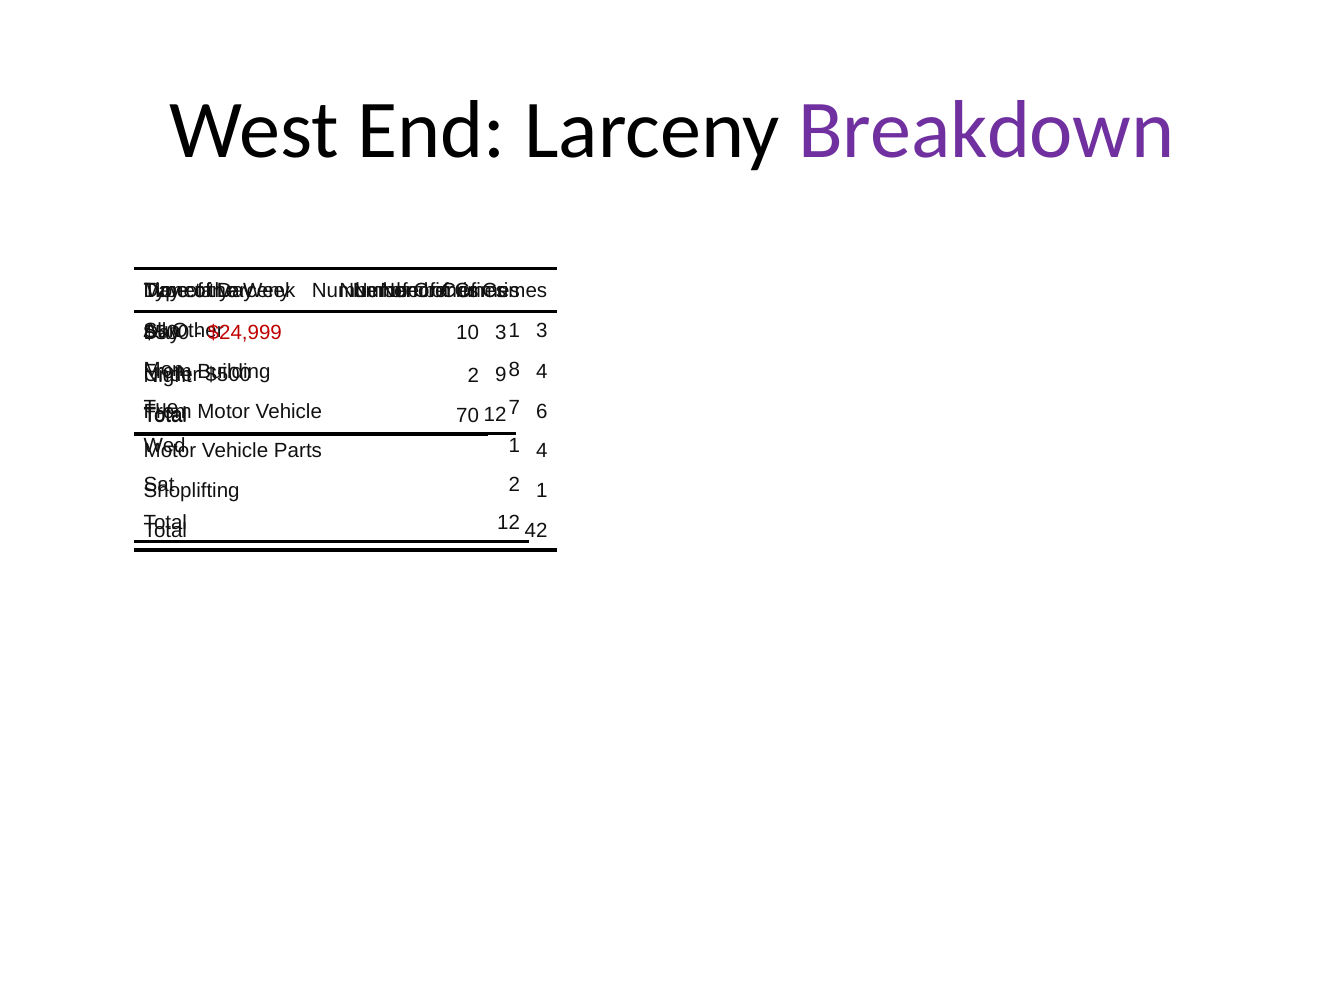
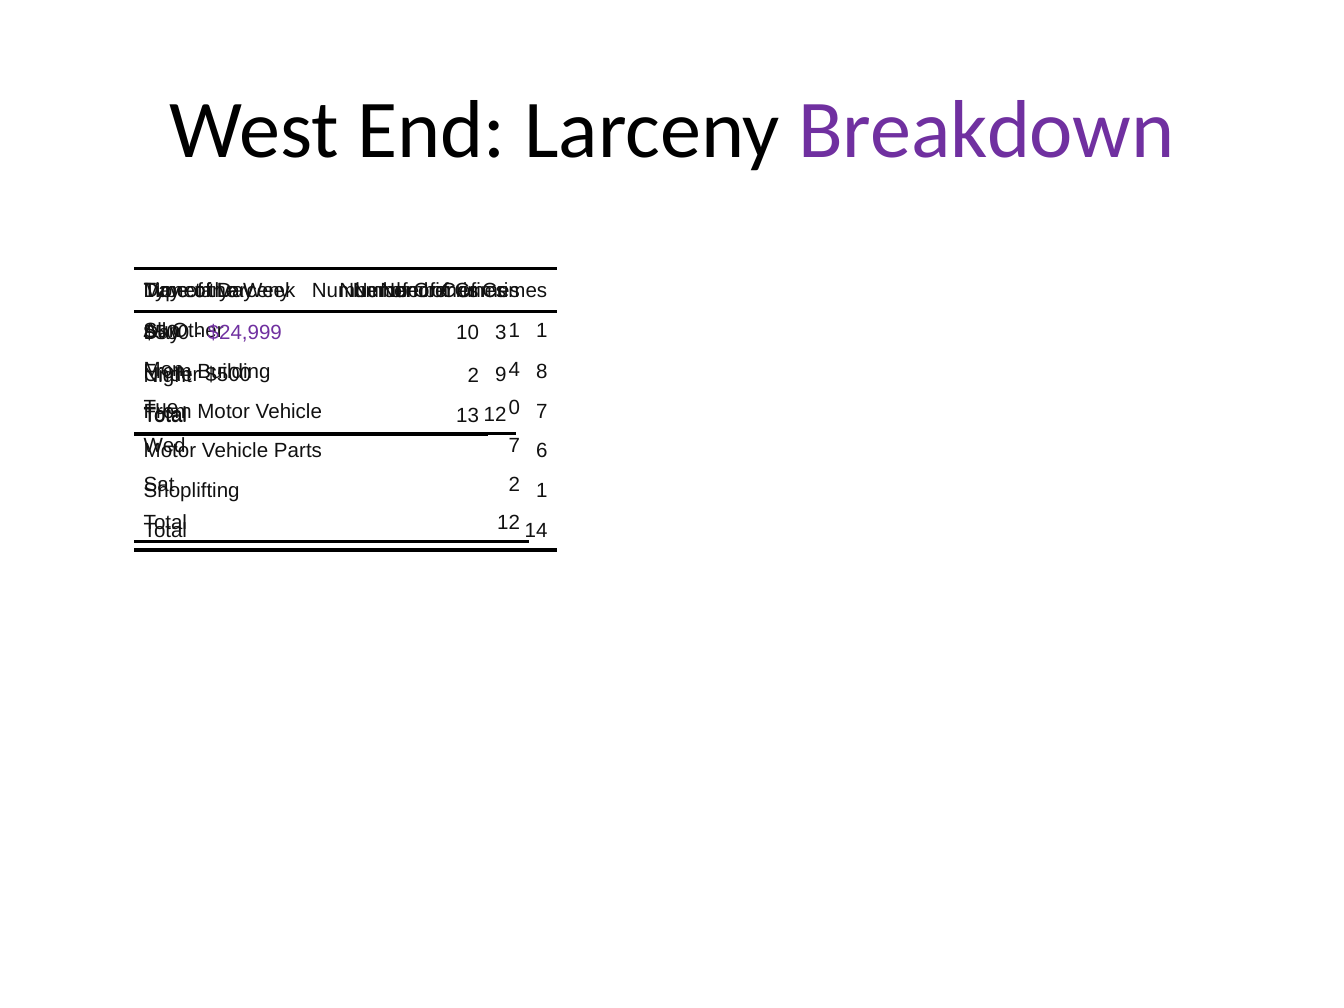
3 at (542, 331): 3 -> 1
$24,999 colour: red -> purple
8: 8 -> 4
4 at (542, 372): 4 -> 8
7: 7 -> 0
Vehicle 6: 6 -> 7
70: 70 -> 13
1 at (514, 446): 1 -> 7
Parts 4: 4 -> 6
42: 42 -> 14
